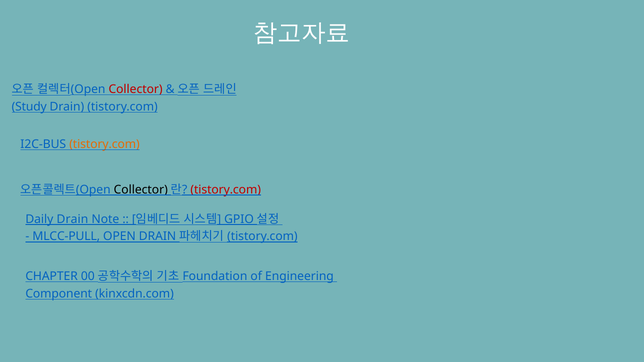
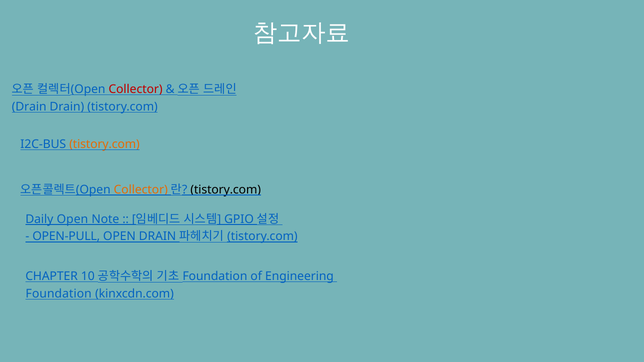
Study at (29, 107): Study -> Drain
Collector at (141, 190) colour: black -> orange
tistory.com at (226, 190) colour: red -> black
Daily Drain: Drain -> Open
MLCC-PULL: MLCC-PULL -> OPEN-PULL
00: 00 -> 10
Component at (59, 294): Component -> Foundation
